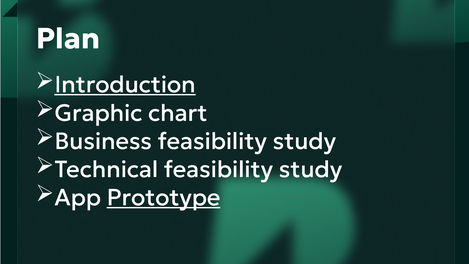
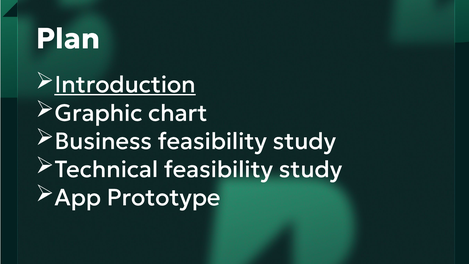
Prototype underline: present -> none
